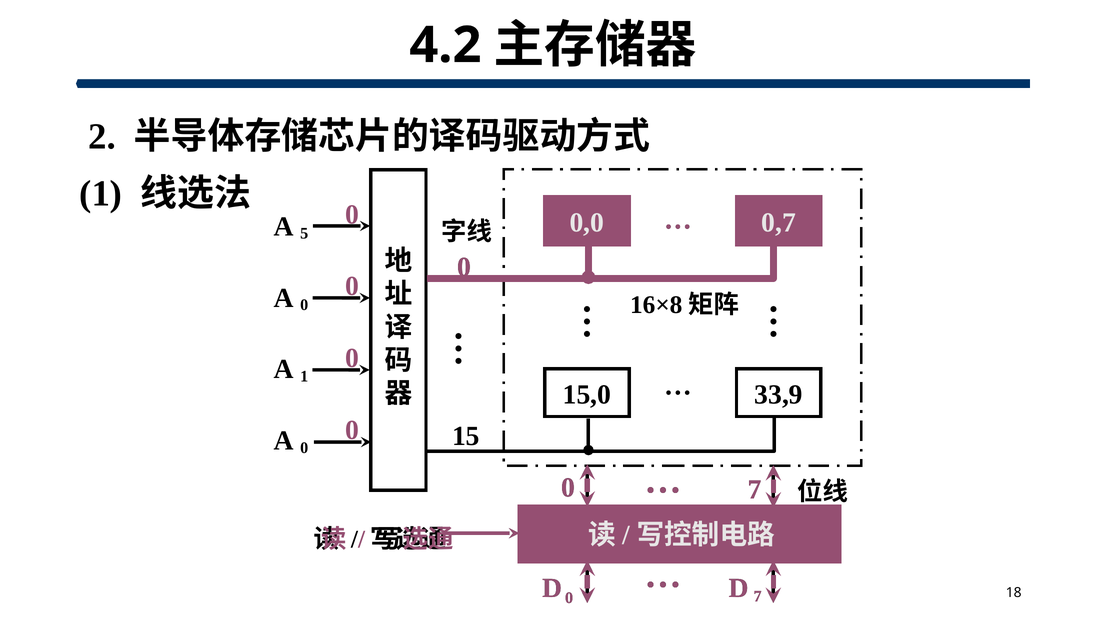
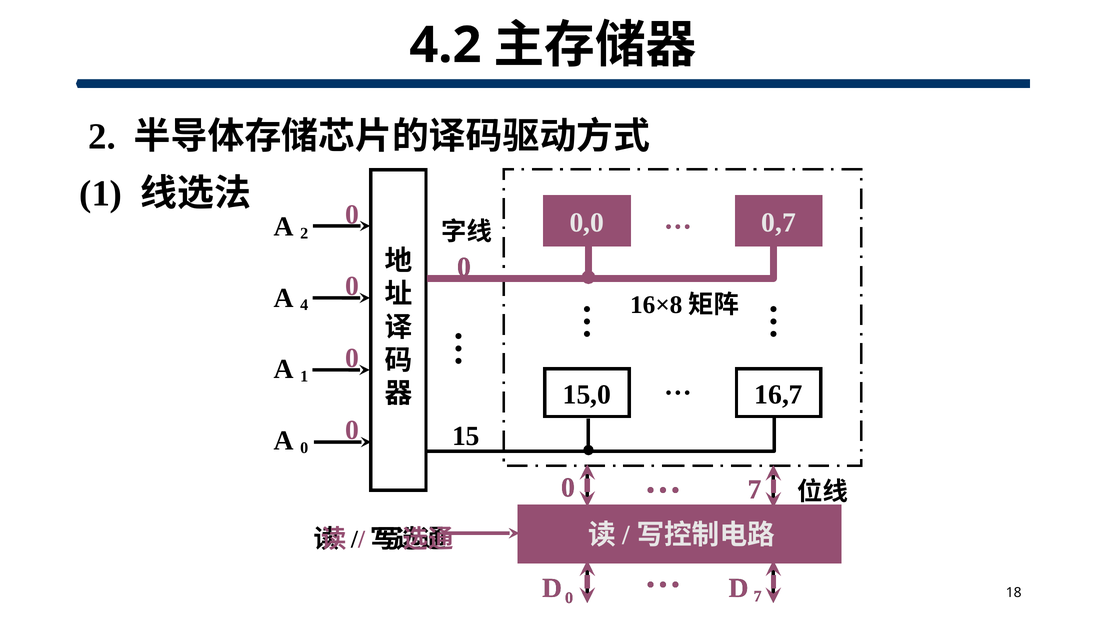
A 5: 5 -> 2
0 at (304, 305): 0 -> 4
33,9: 33,9 -> 16,7
